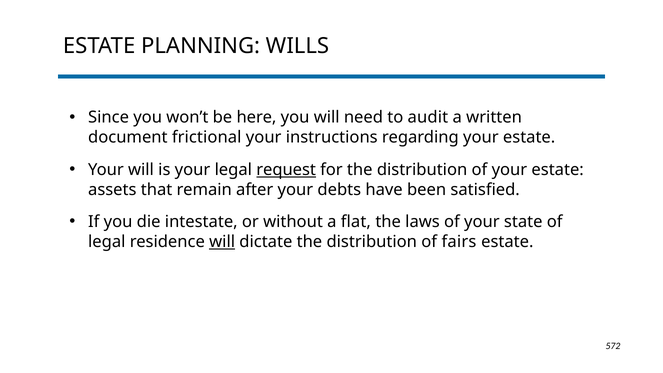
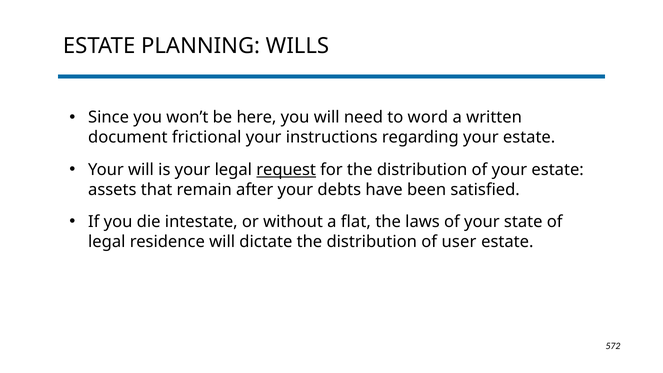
audit: audit -> word
will at (222, 242) underline: present -> none
fairs: fairs -> user
